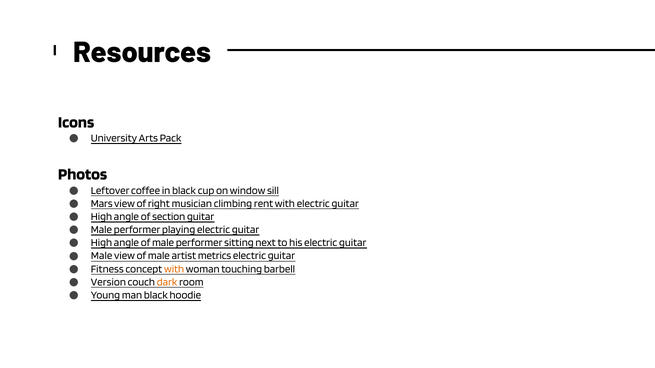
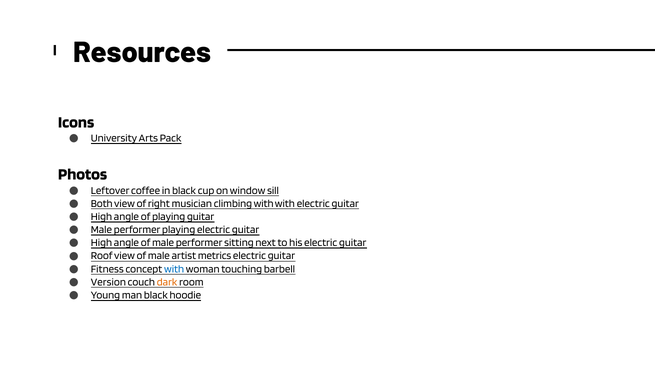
Mars: Mars -> Both
climbing rent: rent -> with
of section: section -> playing
Male at (102, 256): Male -> Roof
with at (174, 269) colour: orange -> blue
